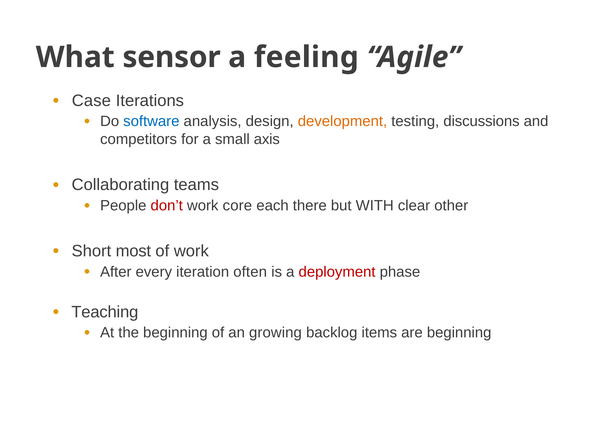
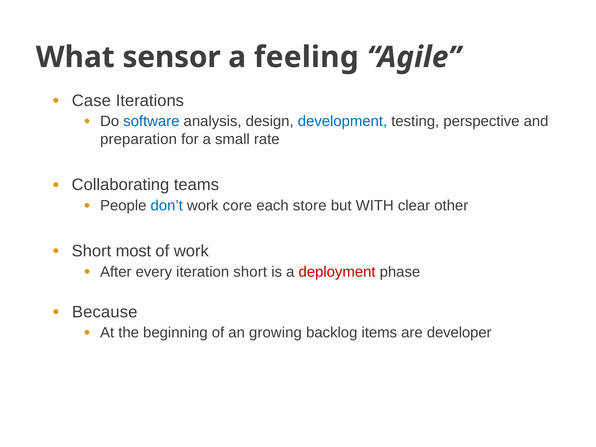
development colour: orange -> blue
discussions: discussions -> perspective
competitors: competitors -> preparation
axis: axis -> rate
don’t colour: red -> blue
there: there -> store
iteration often: often -> short
Teaching: Teaching -> Because
are beginning: beginning -> developer
